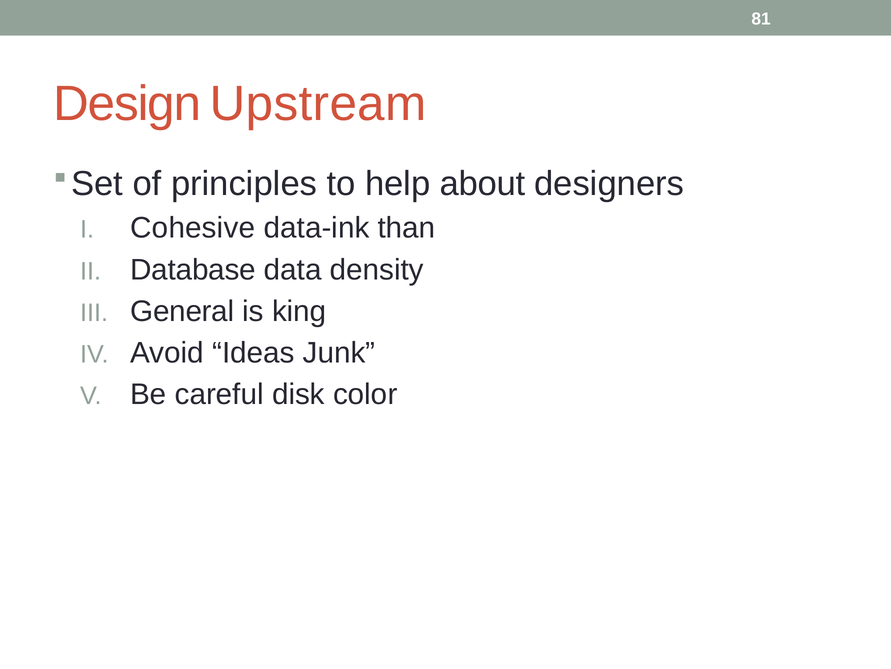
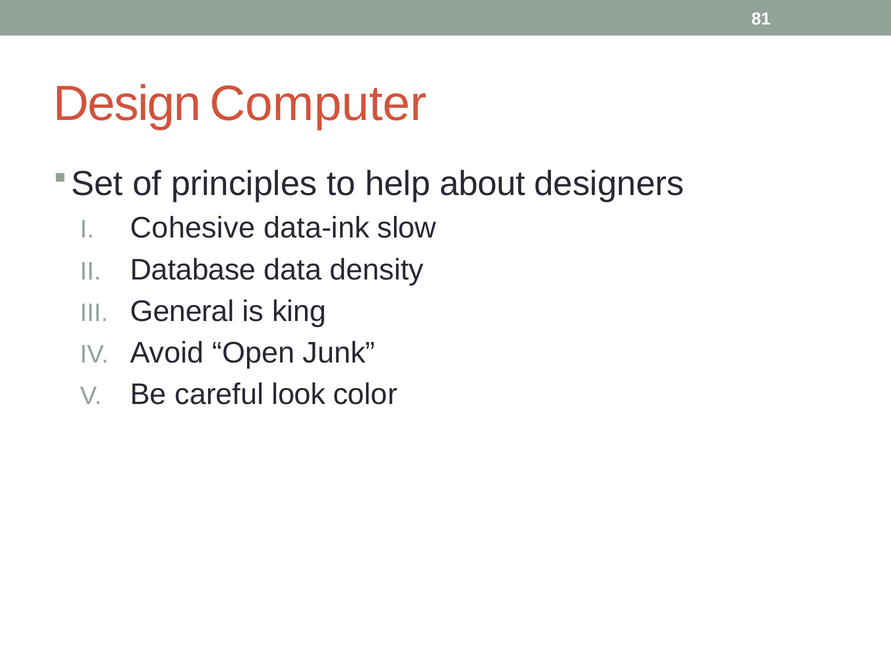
Upstream: Upstream -> Computer
than: than -> slow
Ideas: Ideas -> Open
disk: disk -> look
